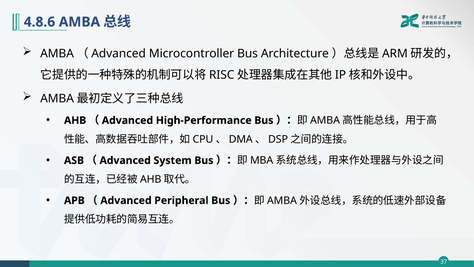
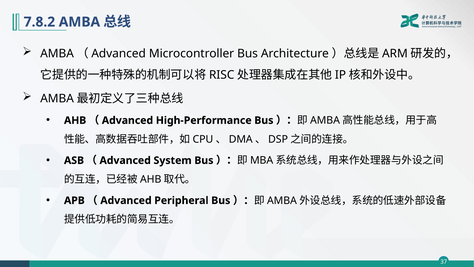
4.8.6: 4.8.6 -> 7.8.2
